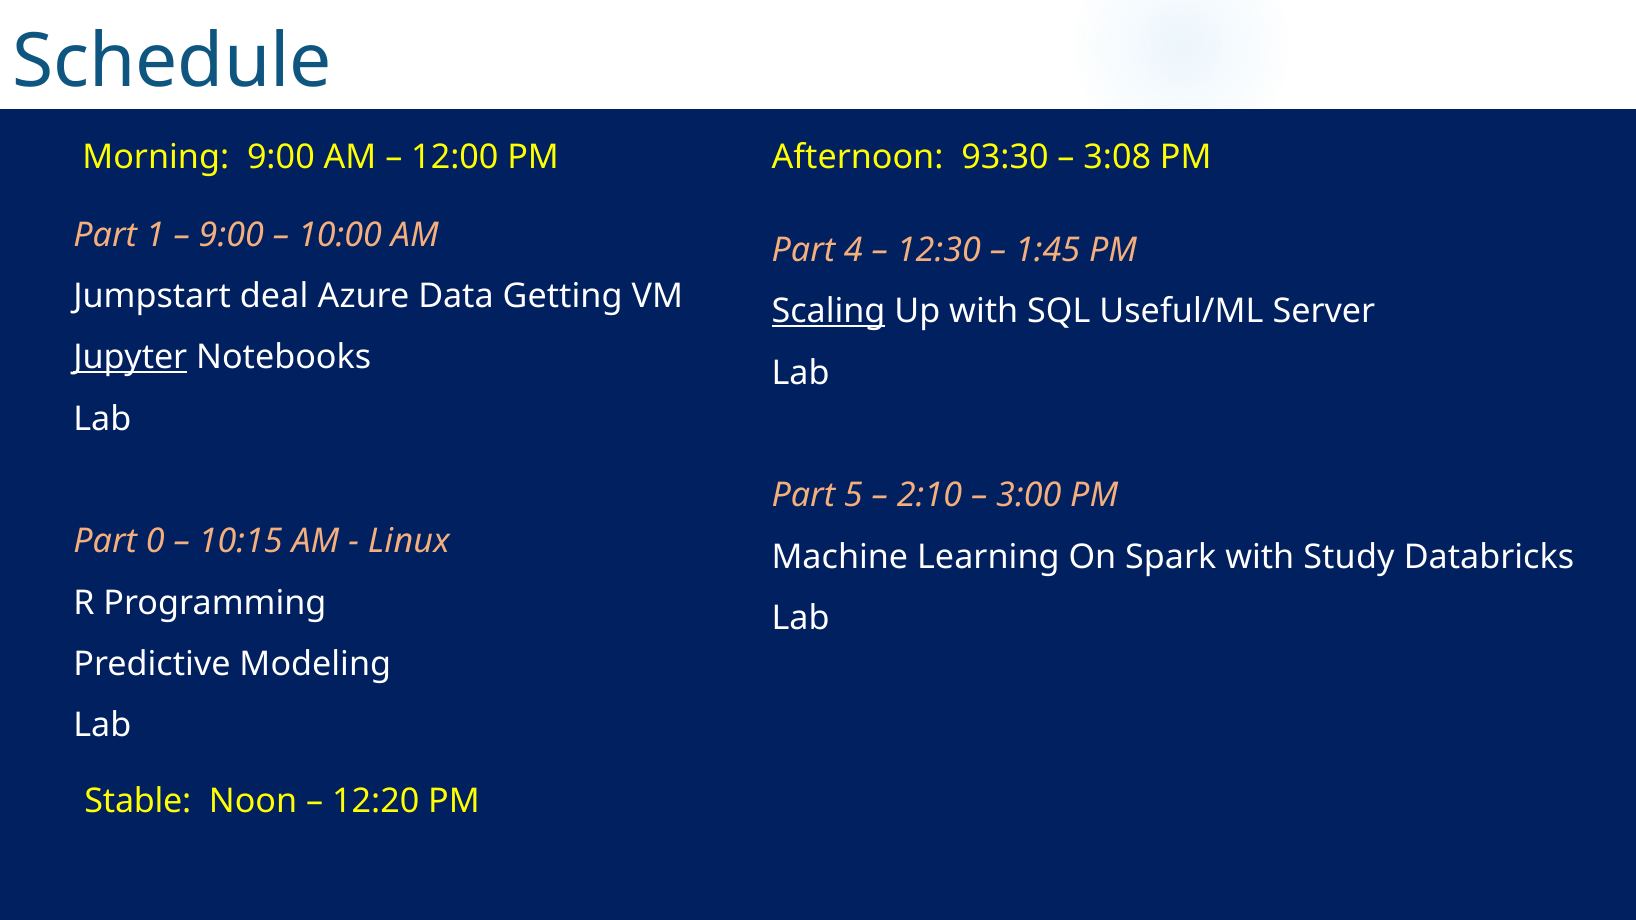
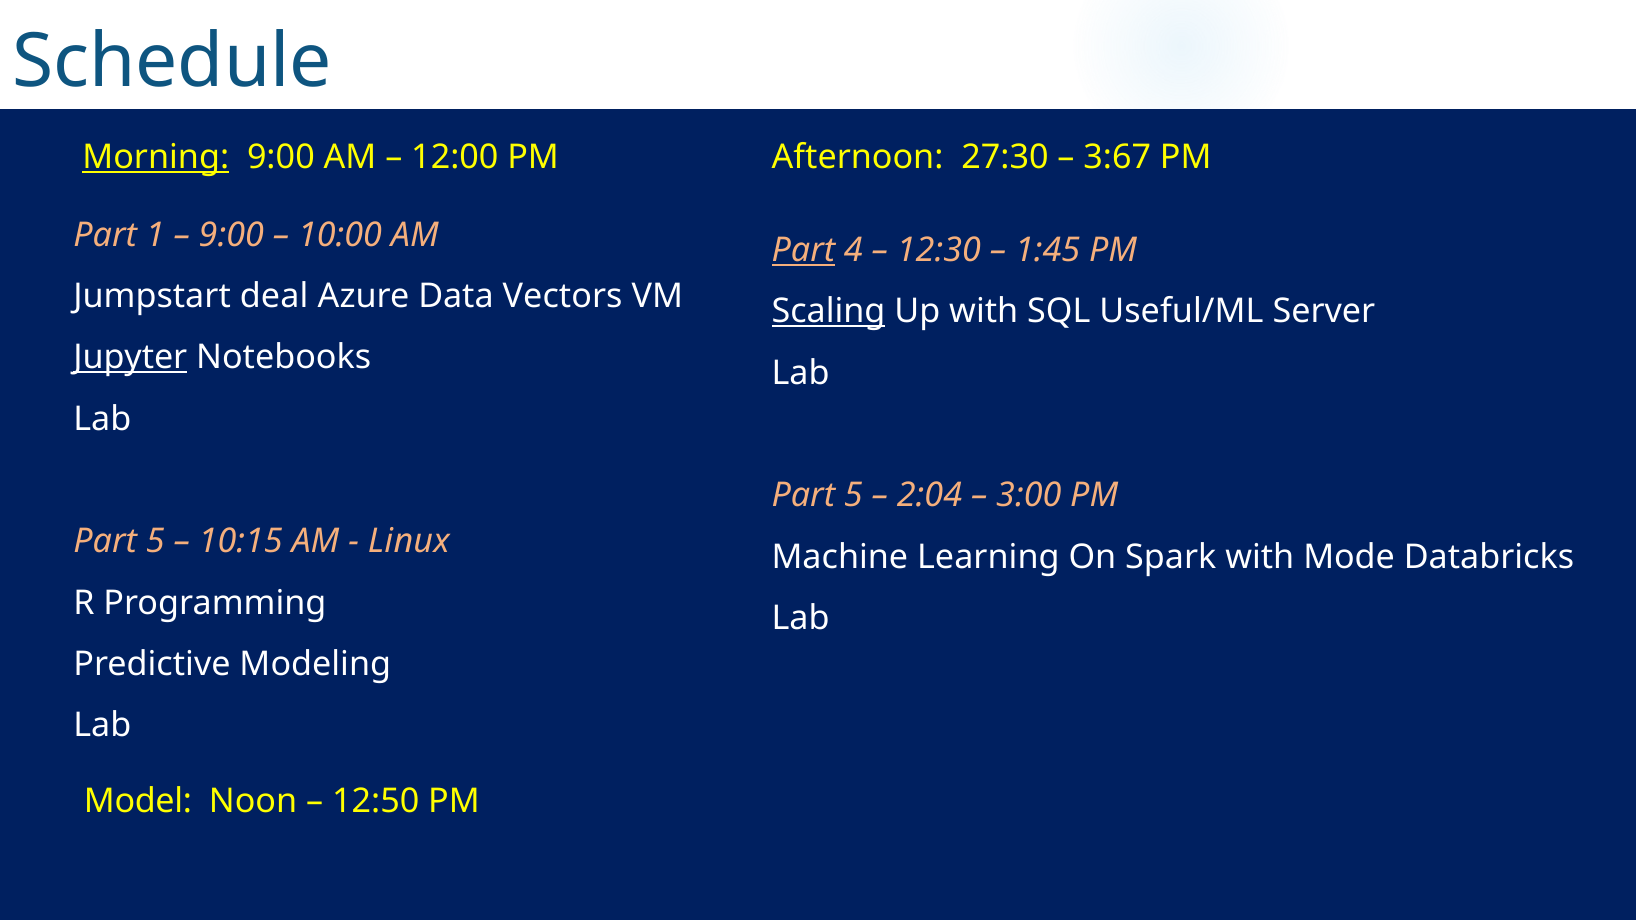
Morning underline: none -> present
93:30: 93:30 -> 27:30
3:08: 3:08 -> 3:67
Part at (803, 250) underline: none -> present
Getting: Getting -> Vectors
2:10: 2:10 -> 2:04
0 at (155, 542): 0 -> 5
Study: Study -> Mode
Stable: Stable -> Model
12:20: 12:20 -> 12:50
